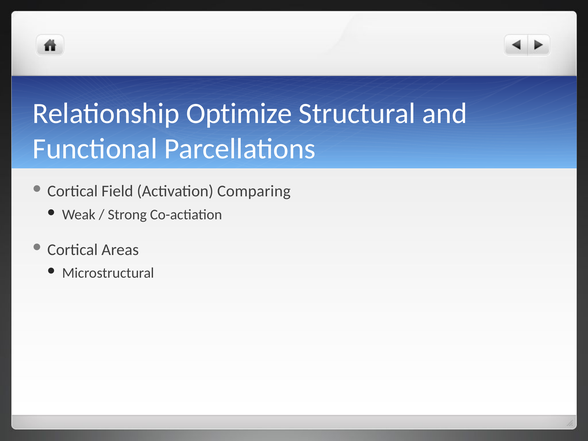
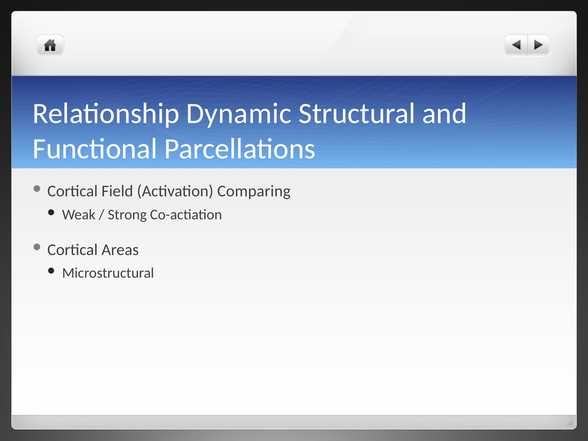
Optimize: Optimize -> Dynamic
